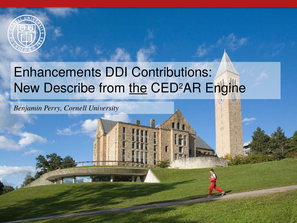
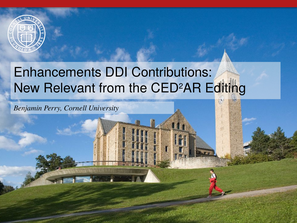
Describe: Describe -> Relevant
the underline: present -> none
Engine: Engine -> Editing
